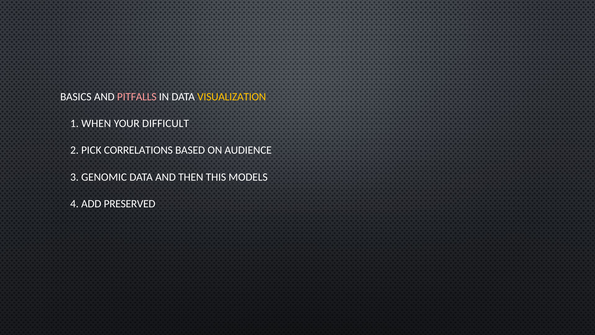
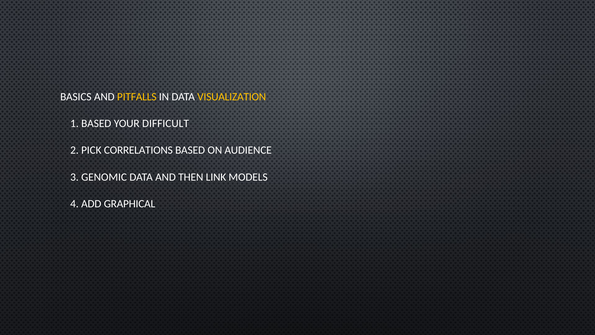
PITFALLS colour: pink -> yellow
1 WHEN: WHEN -> BASED
THIS: THIS -> LINK
PRESERVED: PRESERVED -> GRAPHICAL
